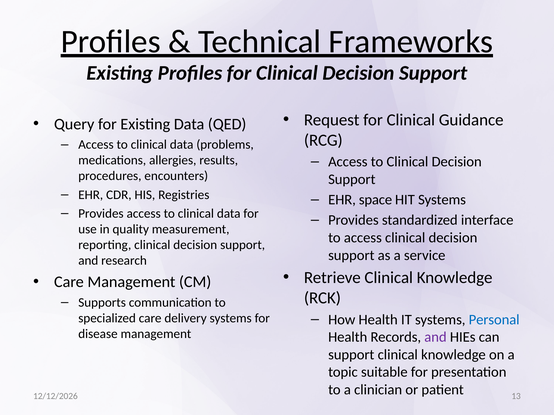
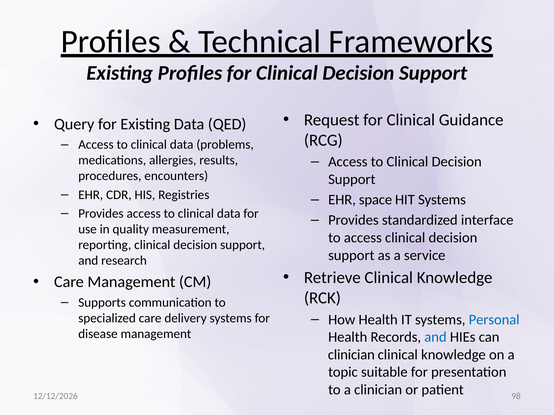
and at (435, 337) colour: purple -> blue
support at (351, 355): support -> clinician
13: 13 -> 98
